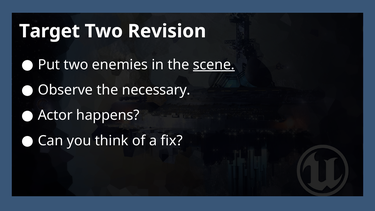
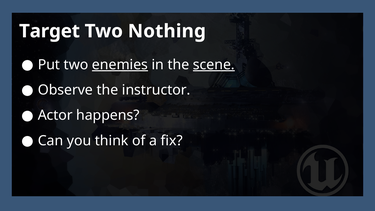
Revision: Revision -> Nothing
enemies underline: none -> present
necessary: necessary -> instructor
